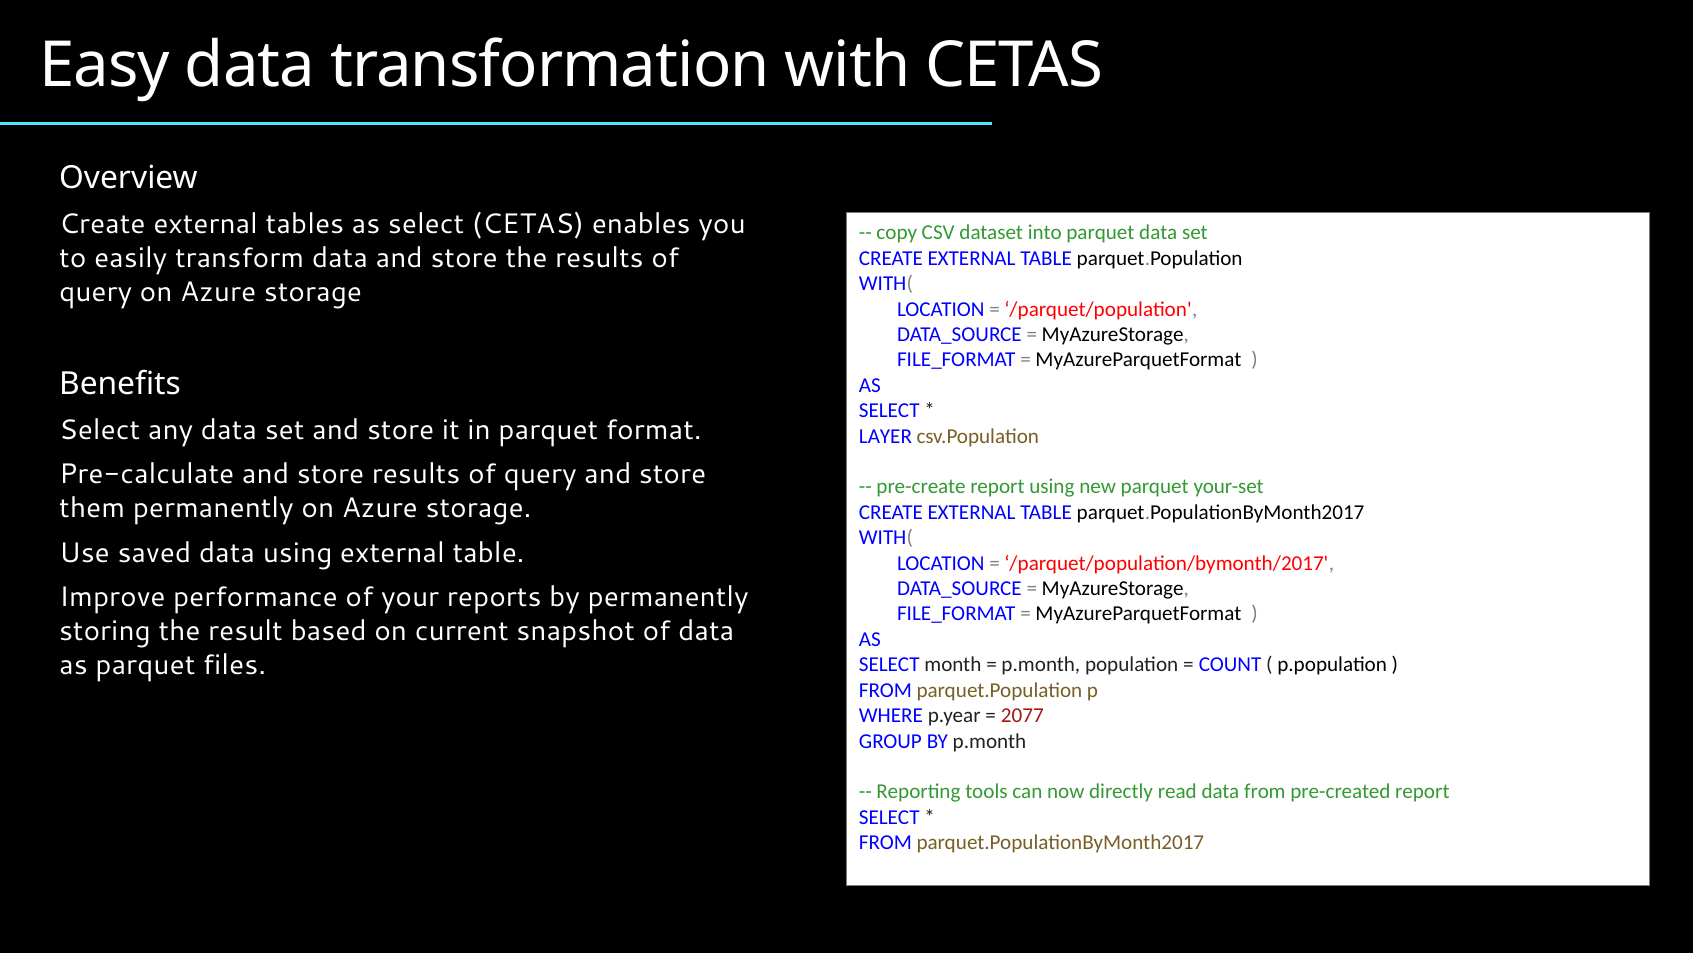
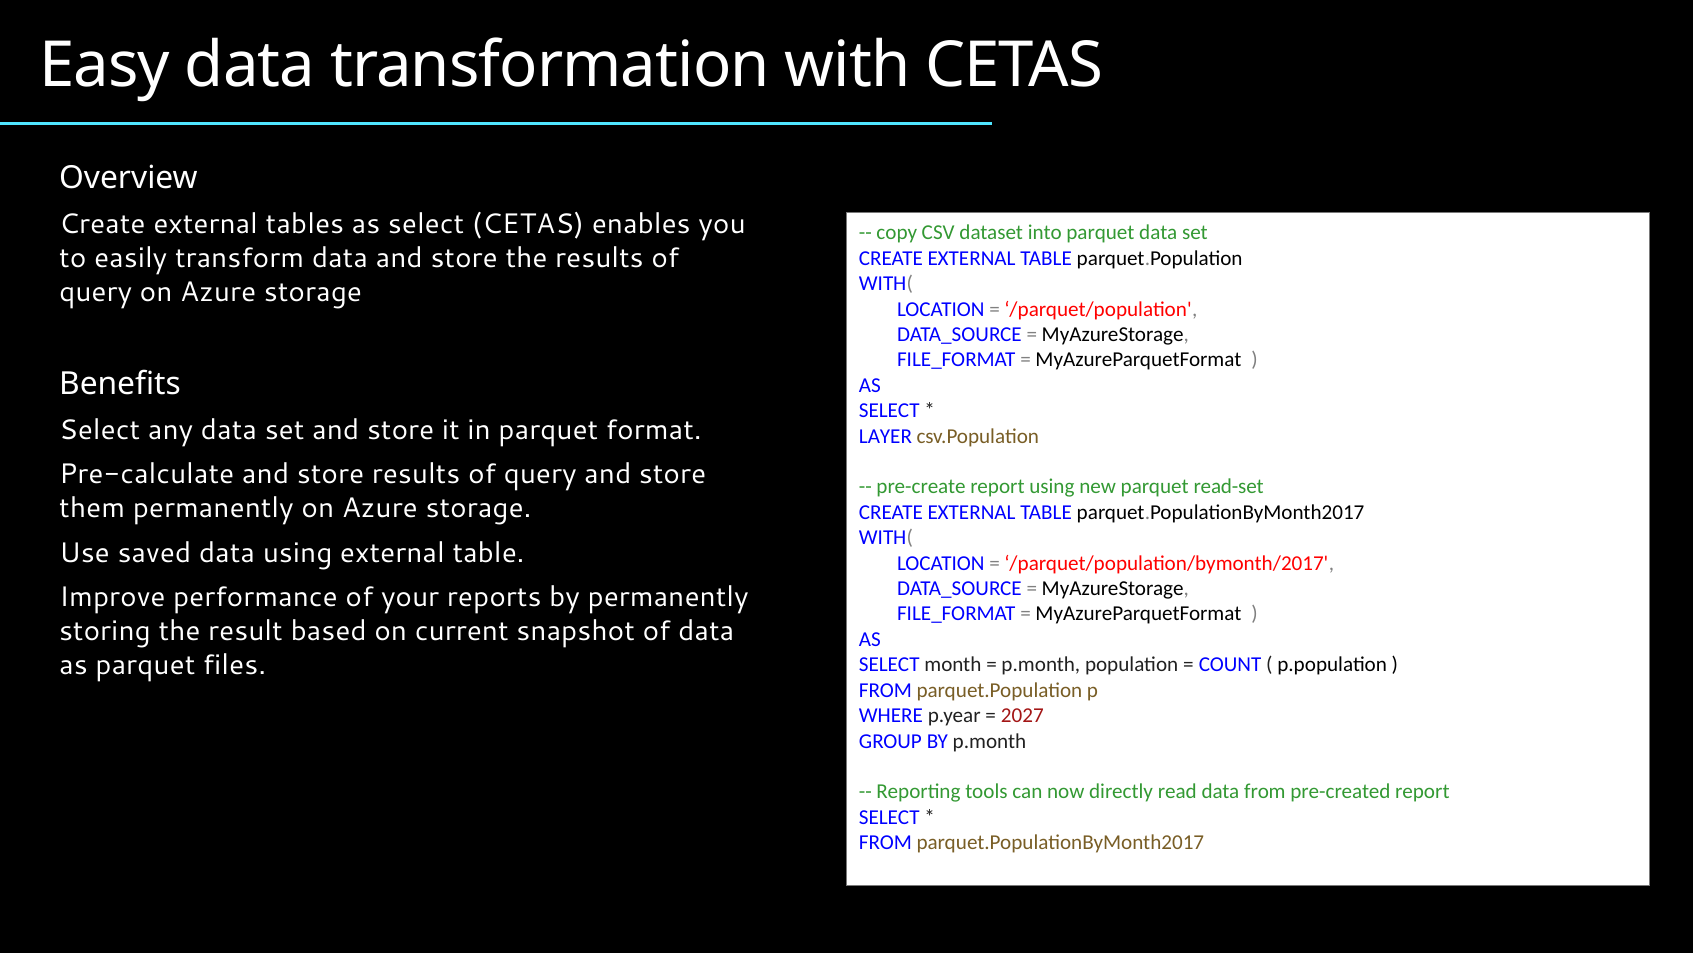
your-set: your-set -> read-set
2077: 2077 -> 2027
